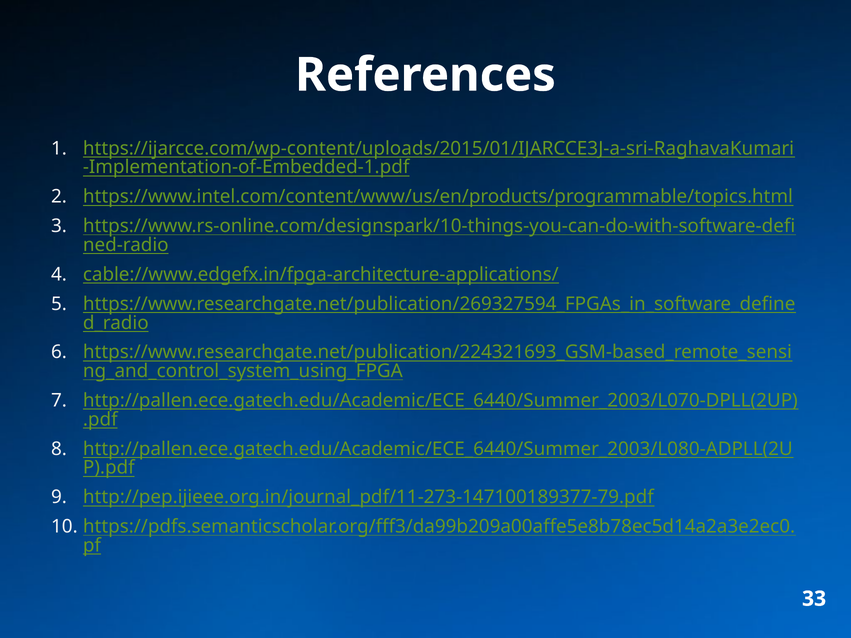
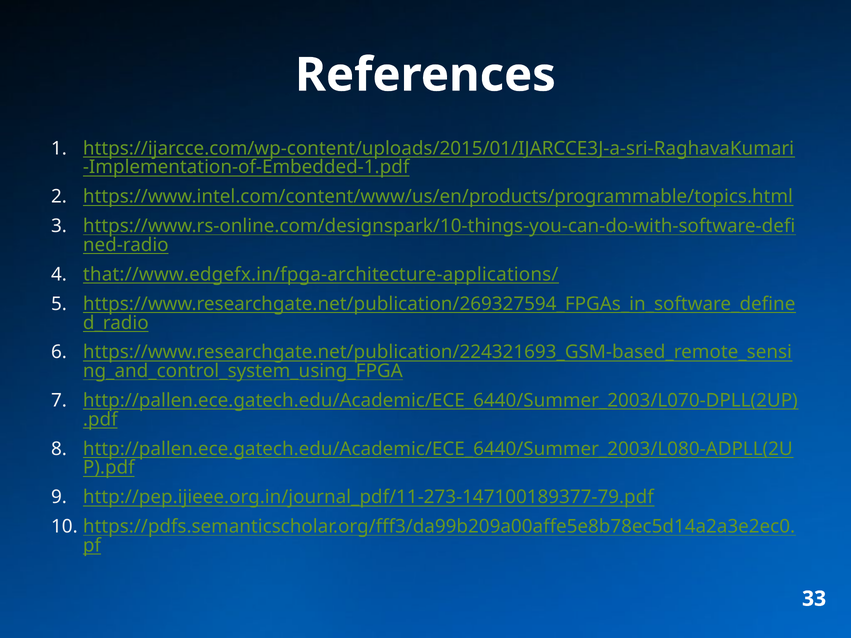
cable://www.edgefx.in/fpga-architecture-applications/: cable://www.edgefx.in/fpga-architecture-applications/ -> that://www.edgefx.in/fpga-architecture-applications/
